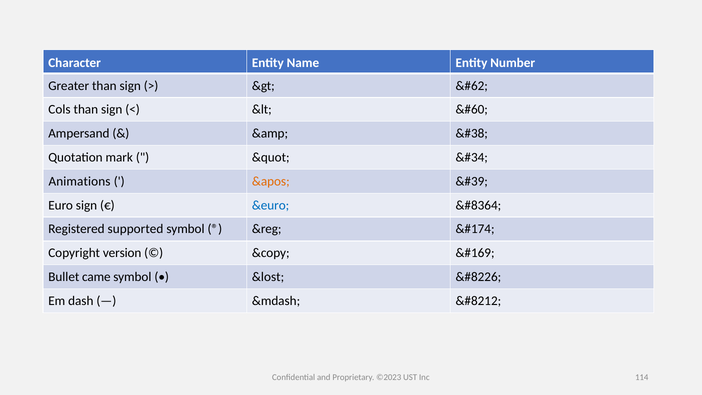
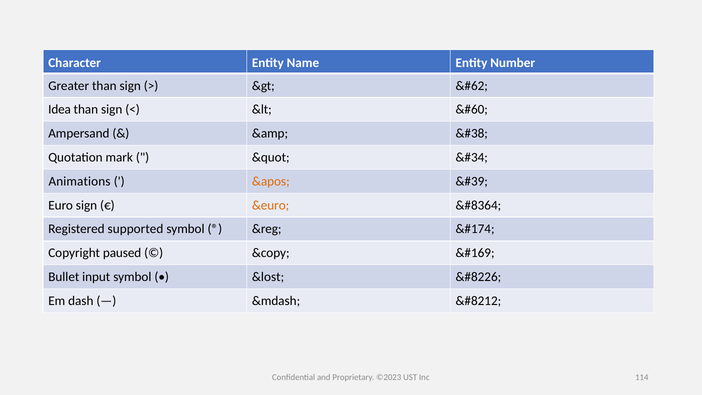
Cols: Cols -> Idea
&euro colour: blue -> orange
version: version -> paused
came: came -> input
